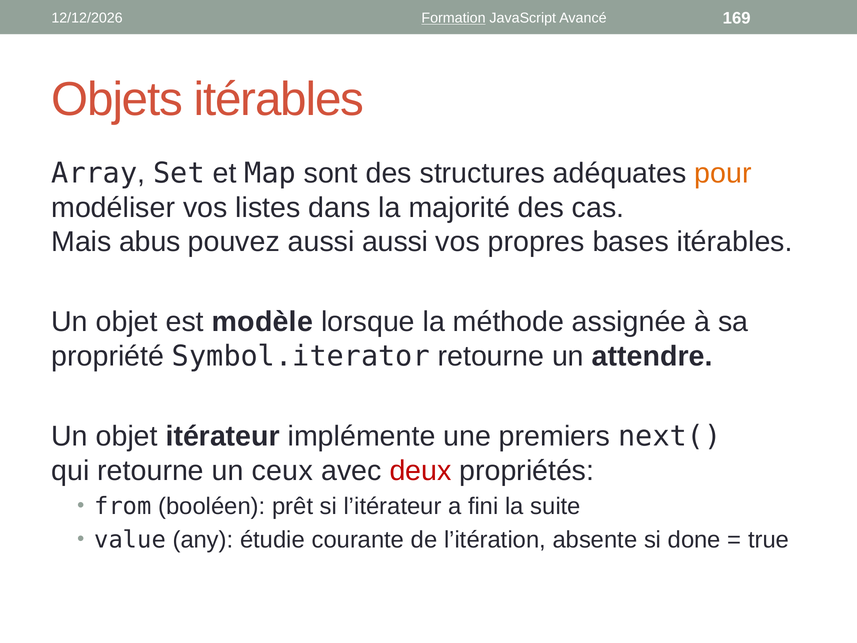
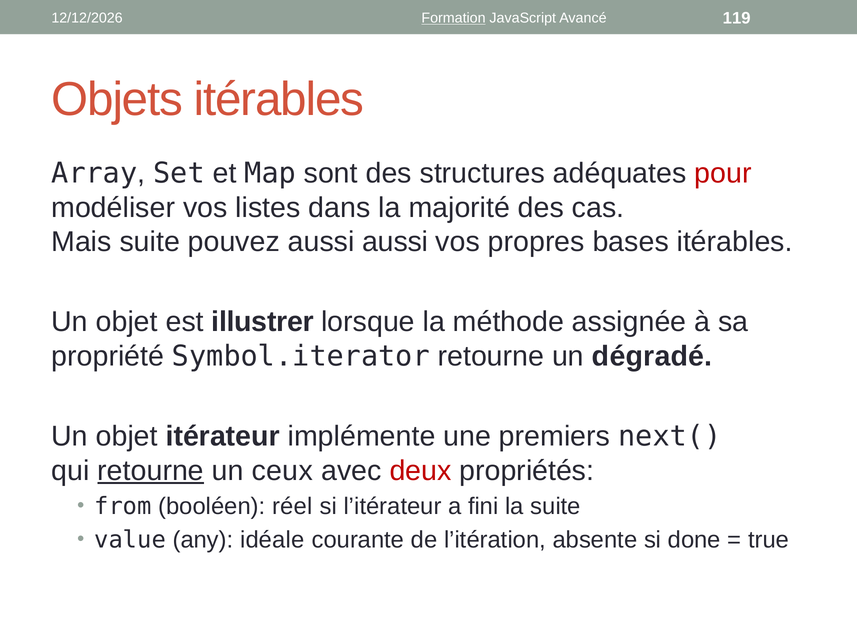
169: 169 -> 119
pour colour: orange -> red
Mais abus: abus -> suite
modèle: modèle -> illustrer
attendre: attendre -> dégradé
retourne at (151, 470) underline: none -> present
prêt: prêt -> réel
étudie: étudie -> idéale
